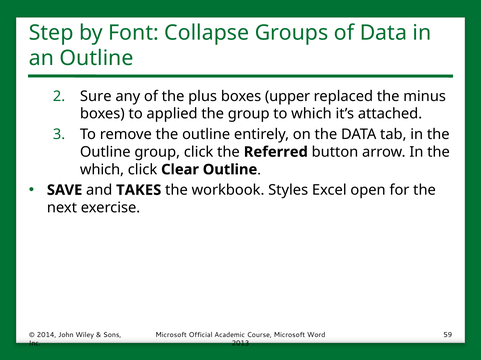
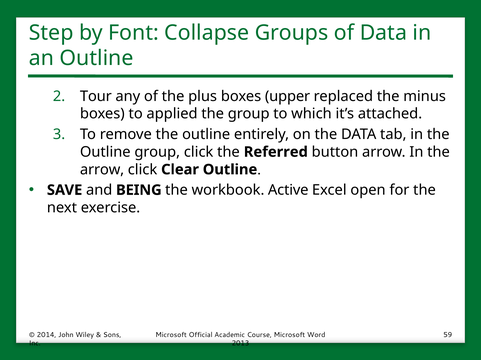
Sure: Sure -> Tour
which at (102, 170): which -> arrow
TAKES: TAKES -> BEING
Styles: Styles -> Active
